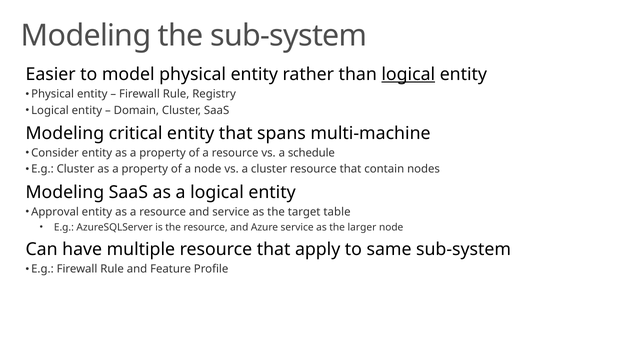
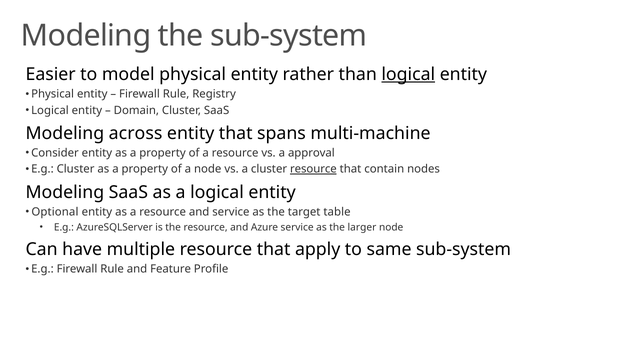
critical: critical -> across
schedule: schedule -> approval
resource at (313, 169) underline: none -> present
Approval: Approval -> Optional
